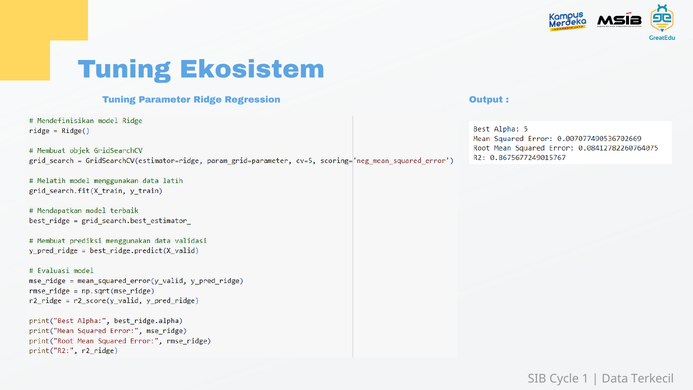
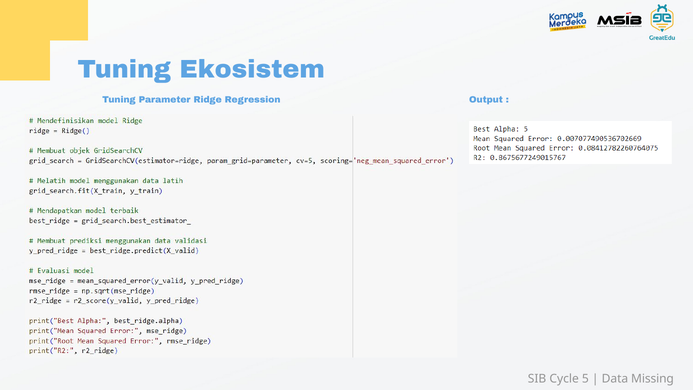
1: 1 -> 5
Terkecil: Terkecil -> Missing
